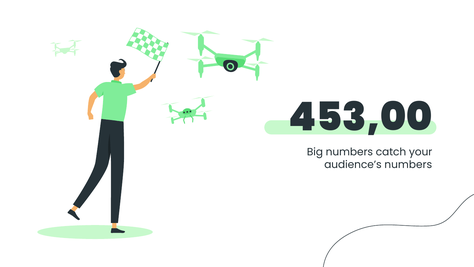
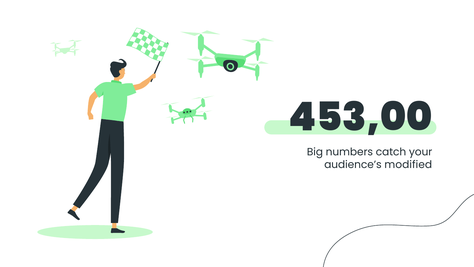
audience’s numbers: numbers -> modified
